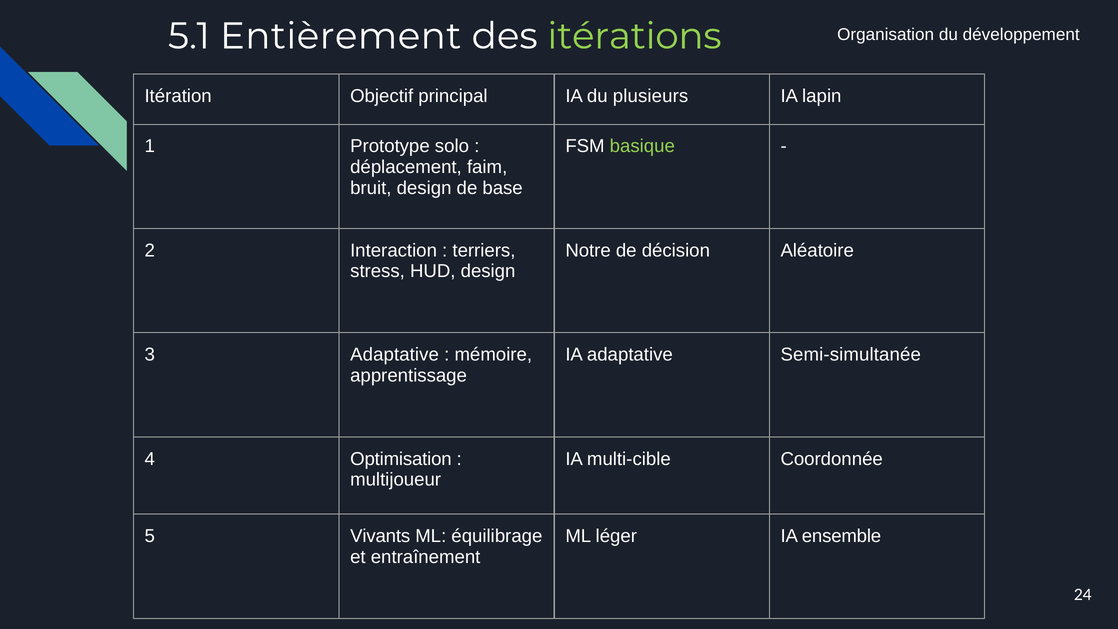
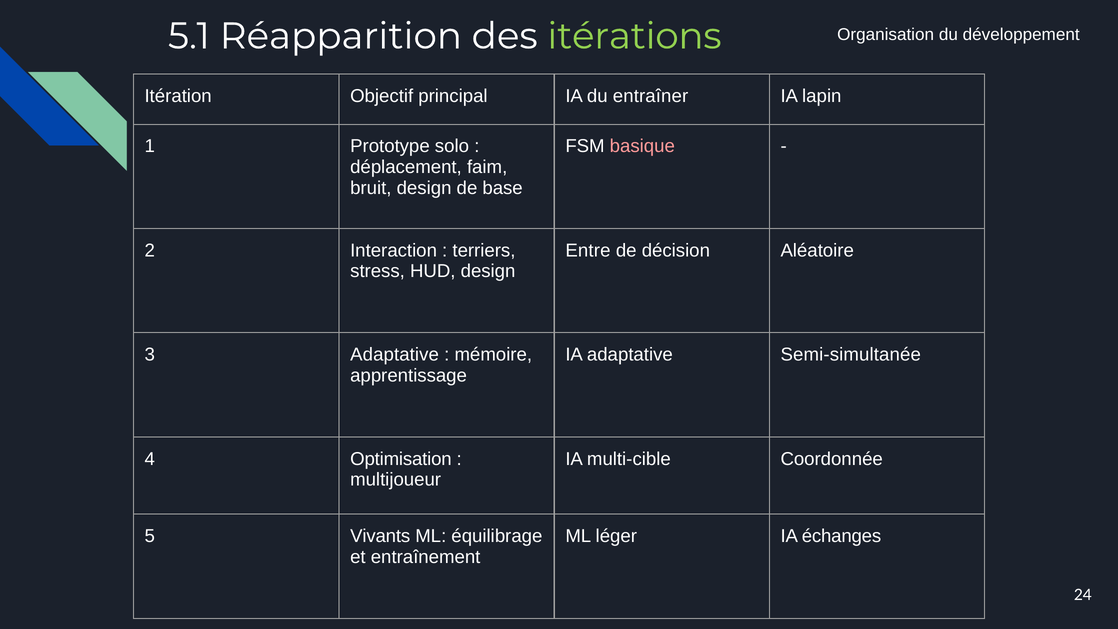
Entièrement: Entièrement -> Réapparition
plusieurs: plusieurs -> entraîner
basique colour: light green -> pink
Notre: Notre -> Entre
ensemble: ensemble -> échanges
